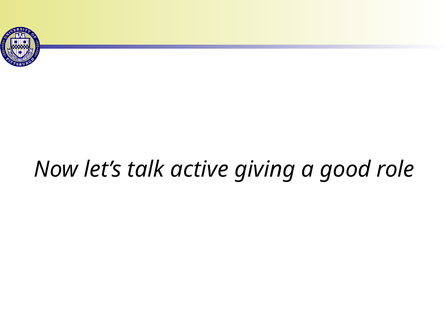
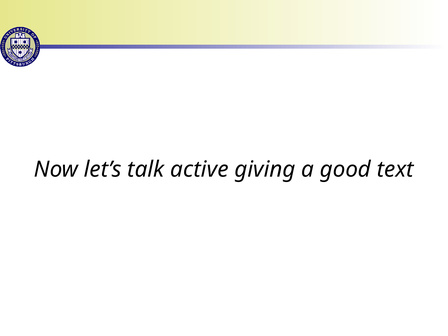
role: role -> text
